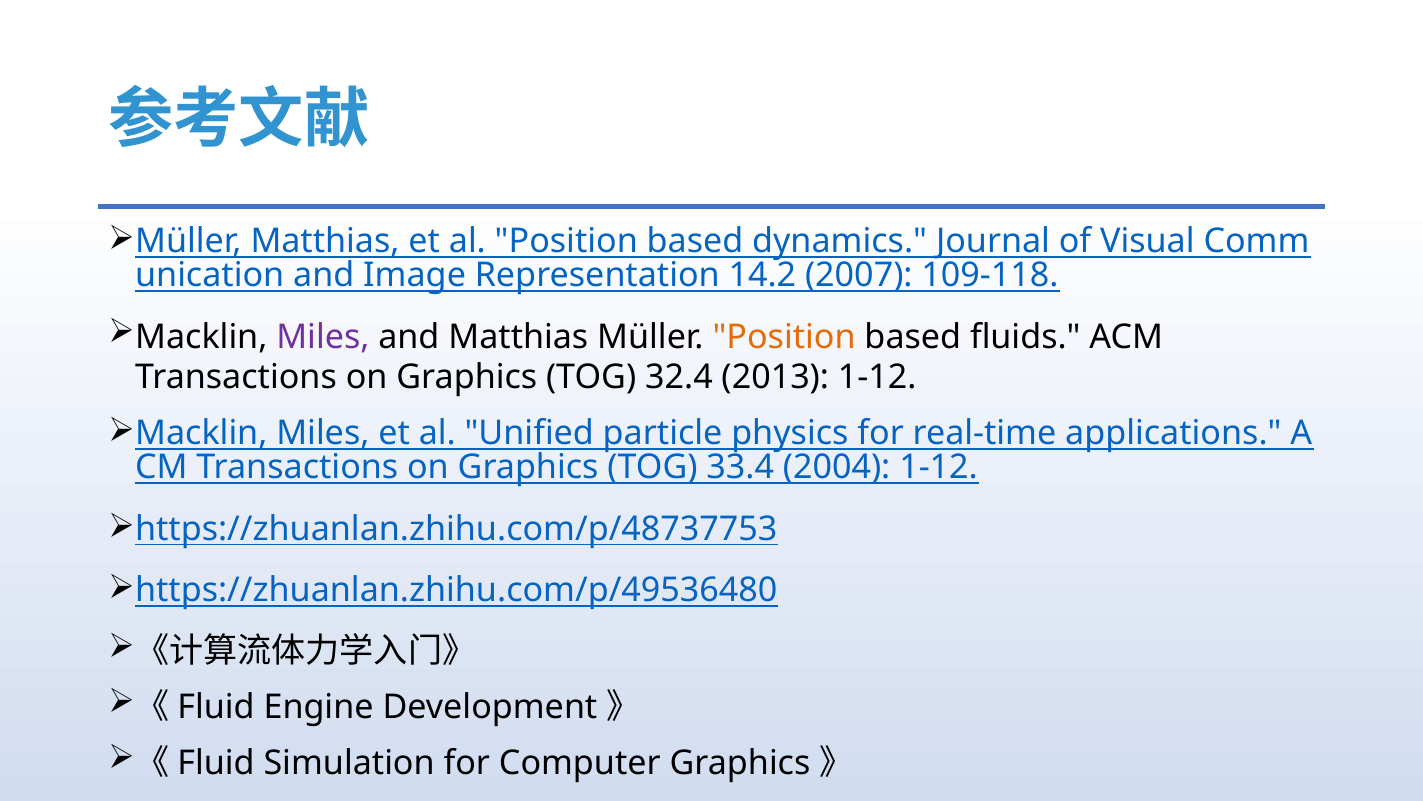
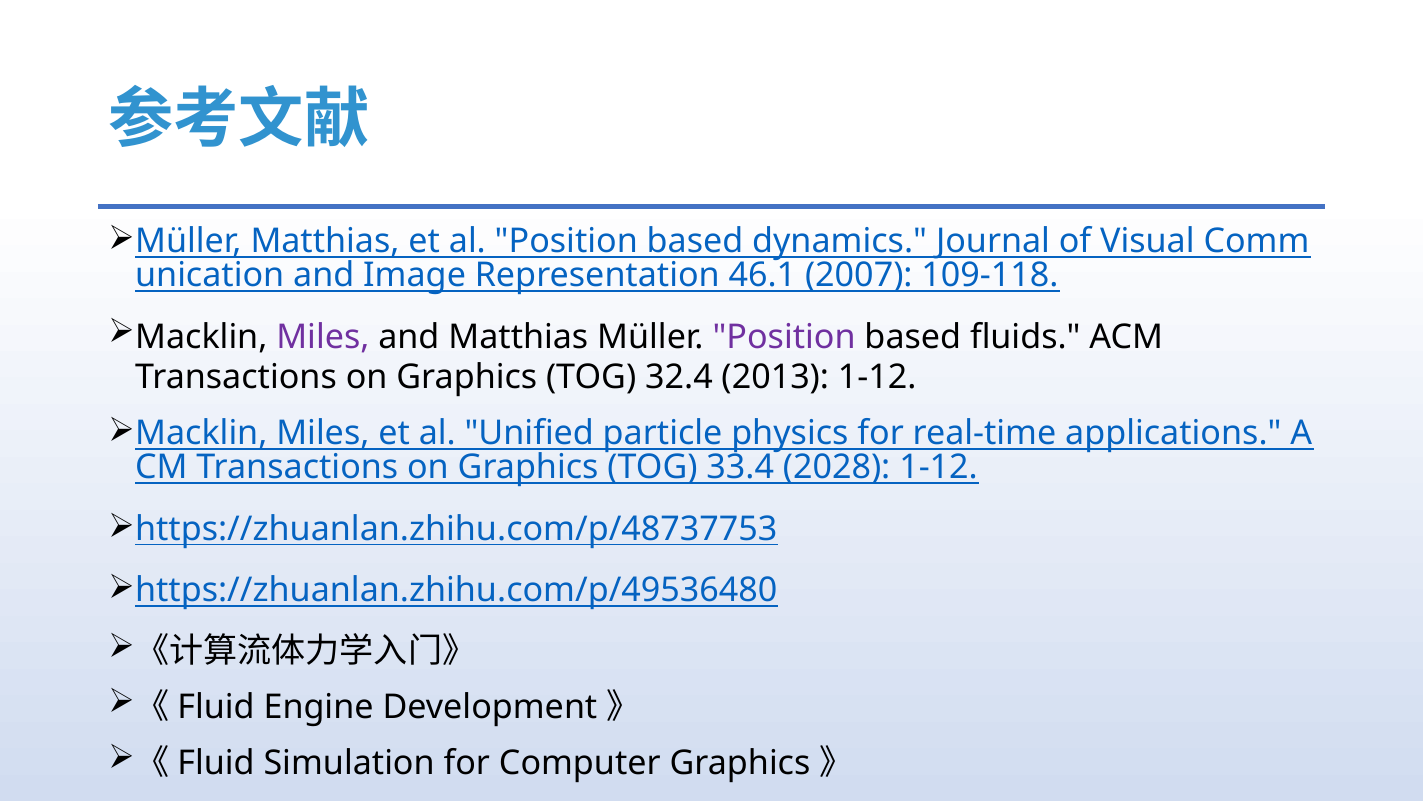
14.2: 14.2 -> 46.1
Position at (784, 337) colour: orange -> purple
2004: 2004 -> 2028
